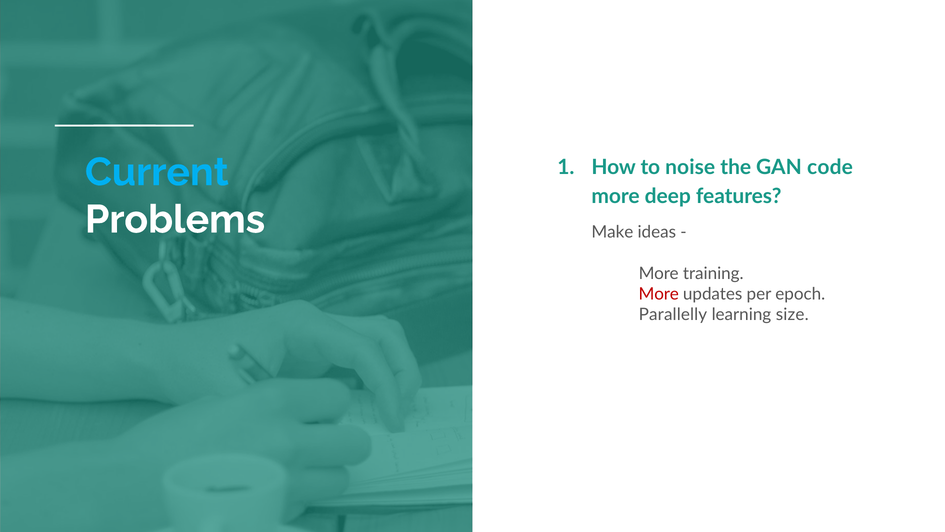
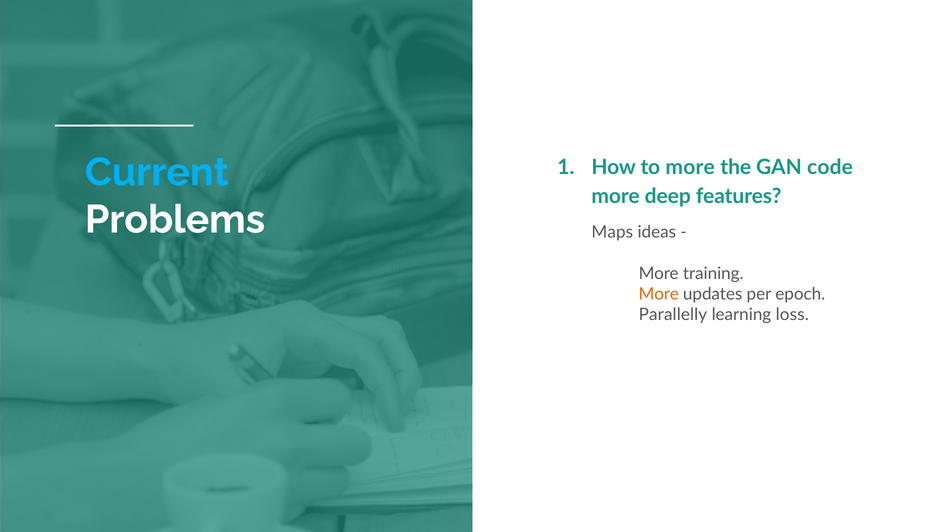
to noise: noise -> more
Make: Make -> Maps
More at (659, 294) colour: red -> orange
size: size -> loss
